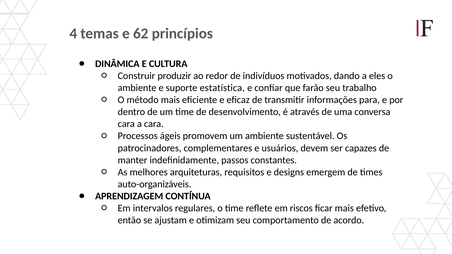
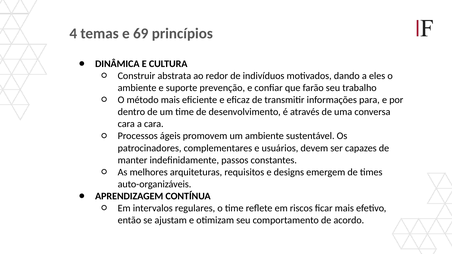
62: 62 -> 69
produzir: produzir -> abstrata
estatística: estatística -> prevenção
